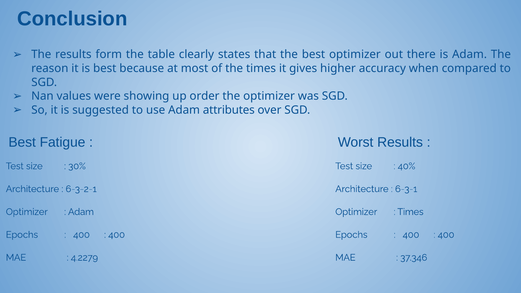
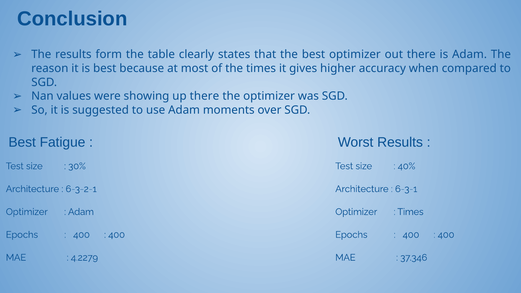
up order: order -> there
attributes: attributes -> moments
